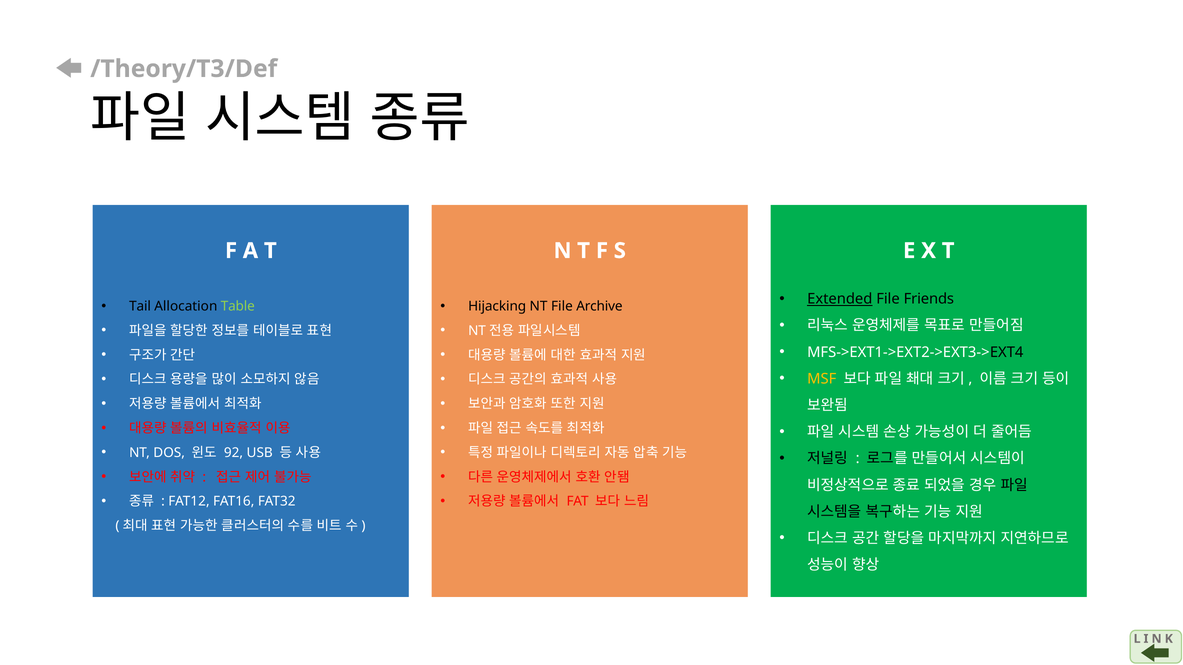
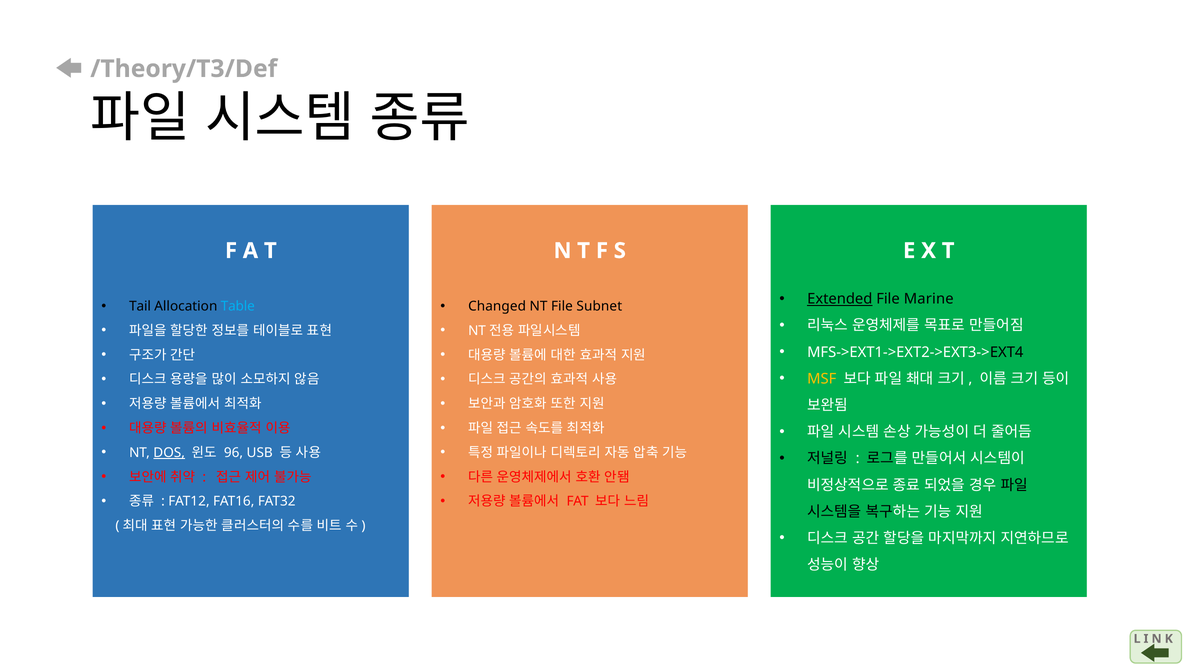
Friends: Friends -> Marine
Table colour: light green -> light blue
Hijacking: Hijacking -> Changed
Archive: Archive -> Subnet
DOS underline: none -> present
92: 92 -> 96
